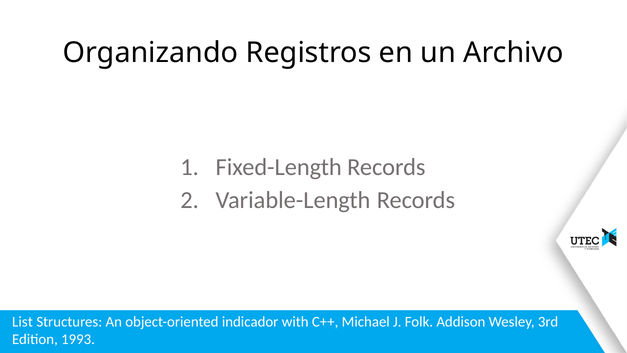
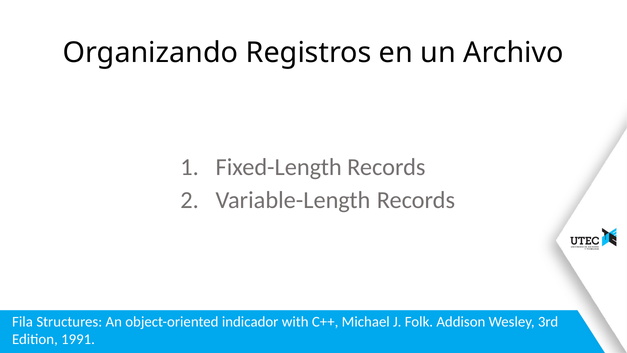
List: List -> Fila
1993: 1993 -> 1991
